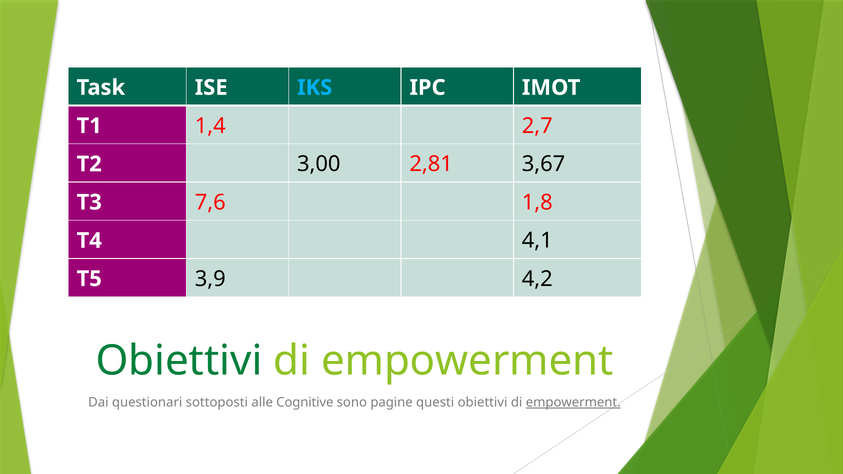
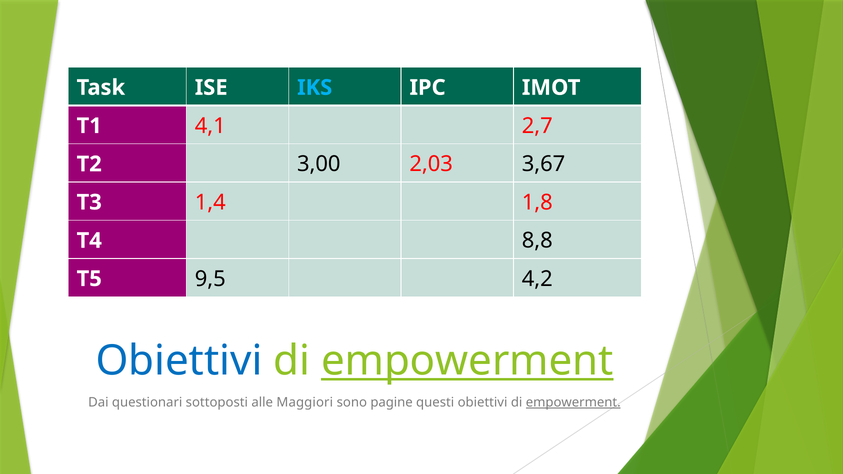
1,4: 1,4 -> 4,1
2,81: 2,81 -> 2,03
7,6: 7,6 -> 1,4
4,1: 4,1 -> 8,8
3,9: 3,9 -> 9,5
Obiettivi at (179, 361) colour: green -> blue
empowerment at (467, 361) underline: none -> present
Cognitive: Cognitive -> Maggiori
